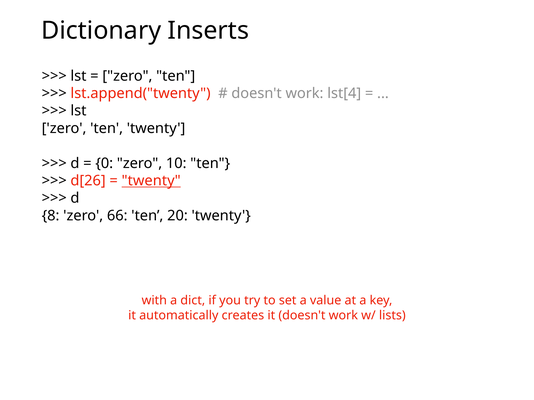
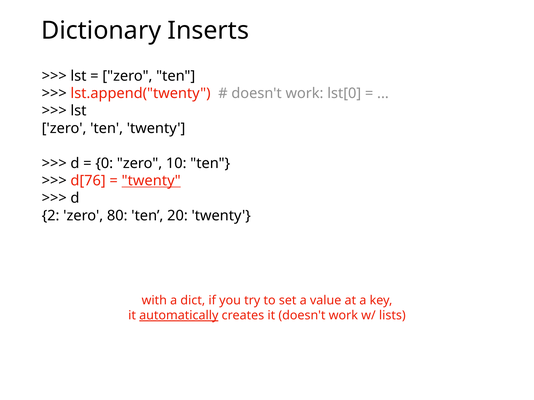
lst[4: lst[4 -> lst[0
d[26: d[26 -> d[76
8: 8 -> 2
66: 66 -> 80
automatically underline: none -> present
